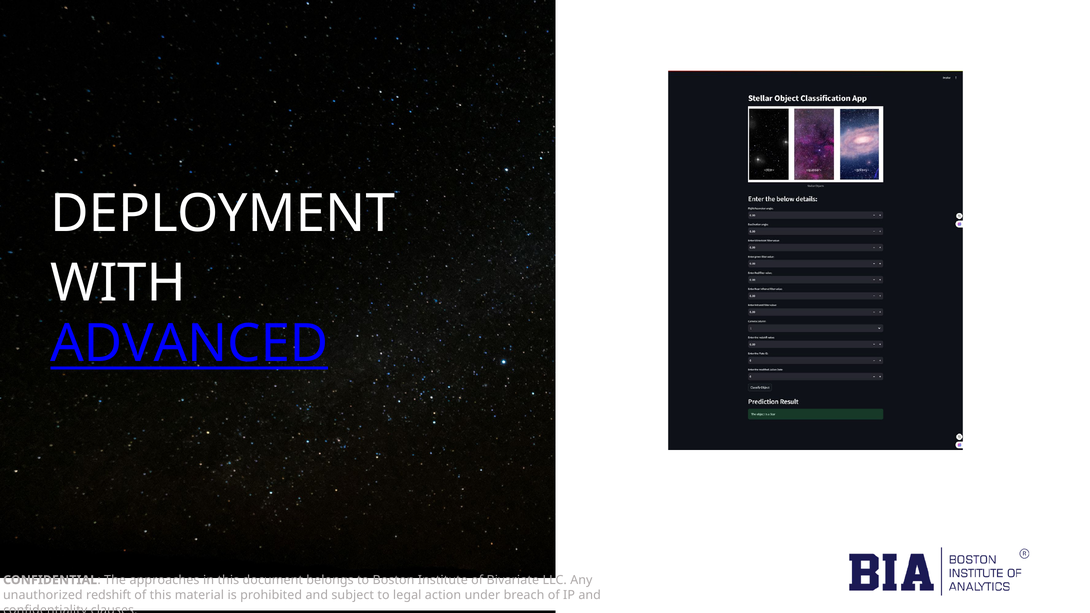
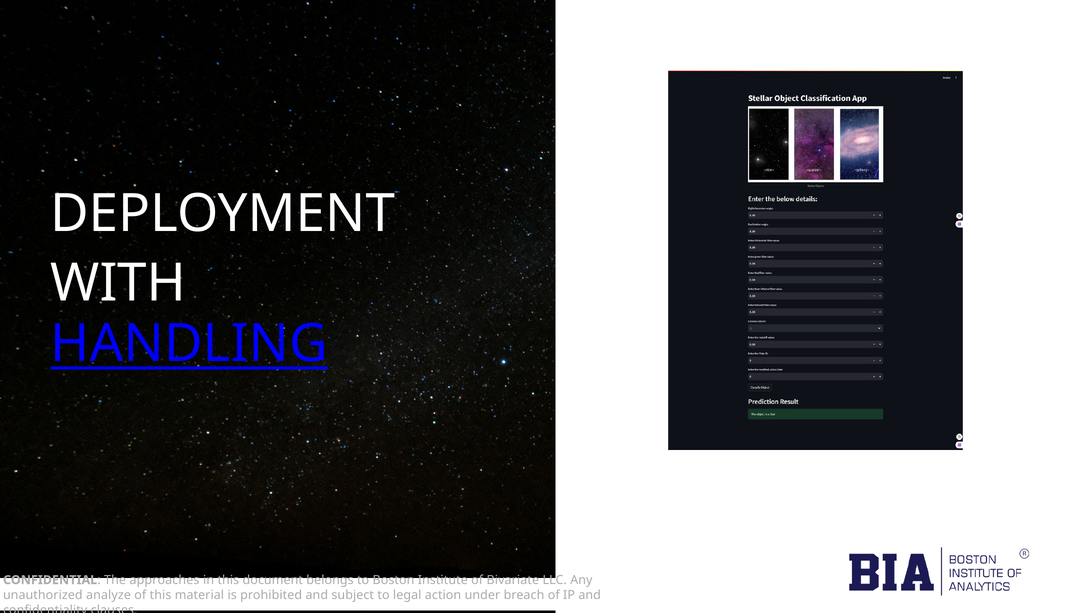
ADVANCED: ADVANCED -> HANDLING
redshift: redshift -> analyze
